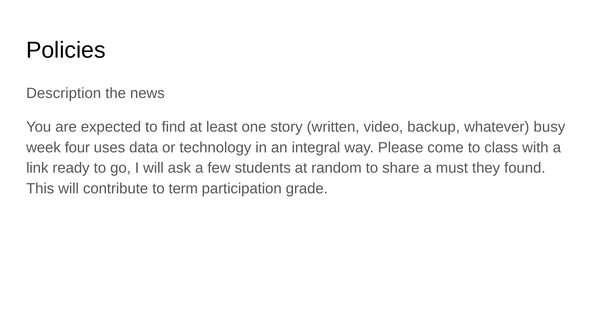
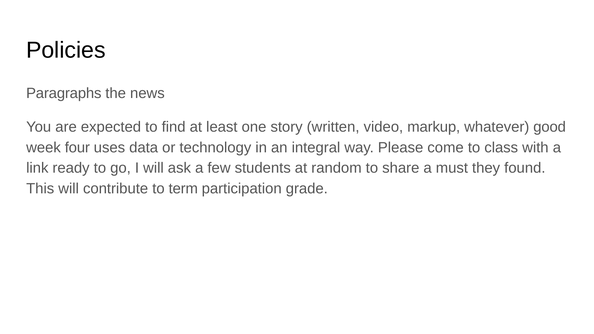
Description: Description -> Paragraphs
backup: backup -> markup
busy: busy -> good
